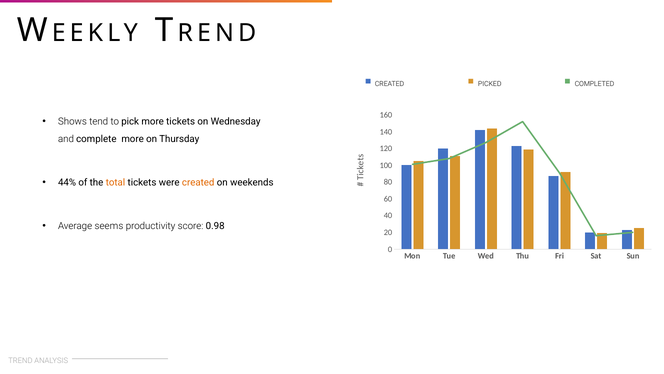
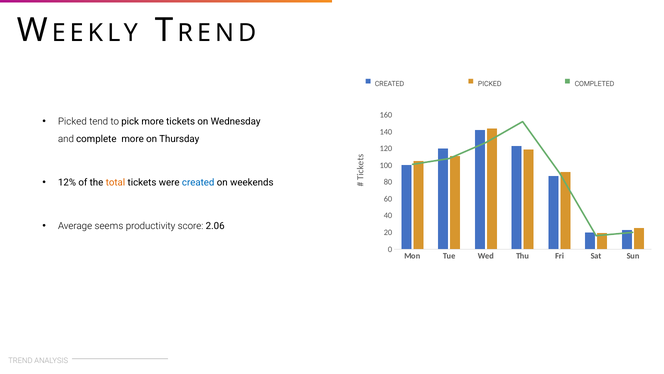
Shows at (72, 121): Shows -> Picked
44%: 44% -> 12%
created at (198, 182) colour: orange -> blue
0.98: 0.98 -> 2.06
